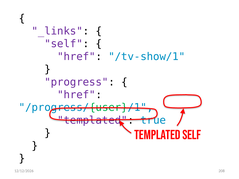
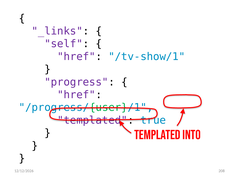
TEMPLATED SELF: SELF -> INTO
